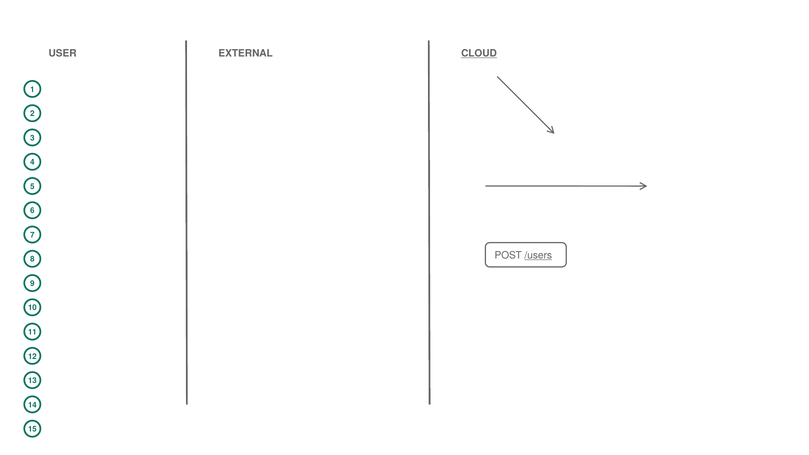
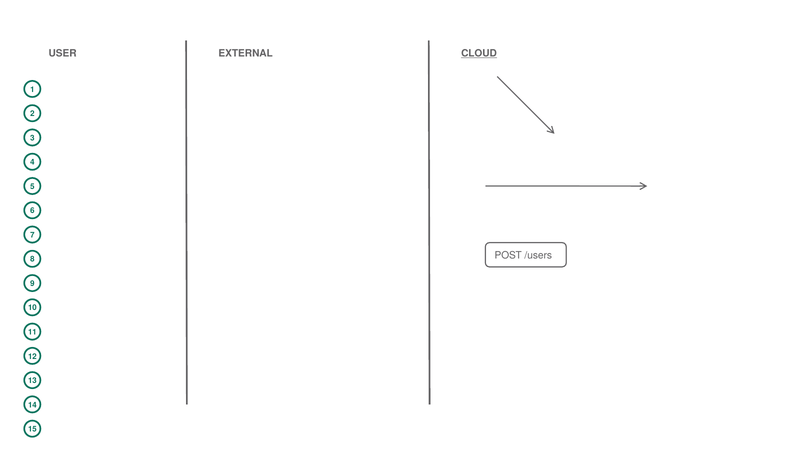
/users underline: present -> none
